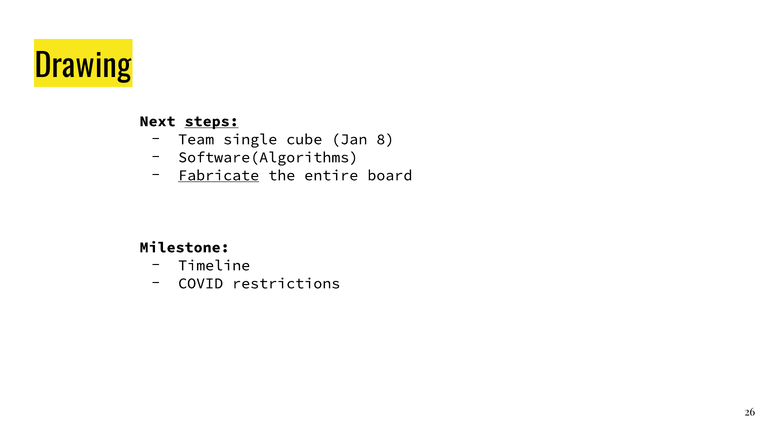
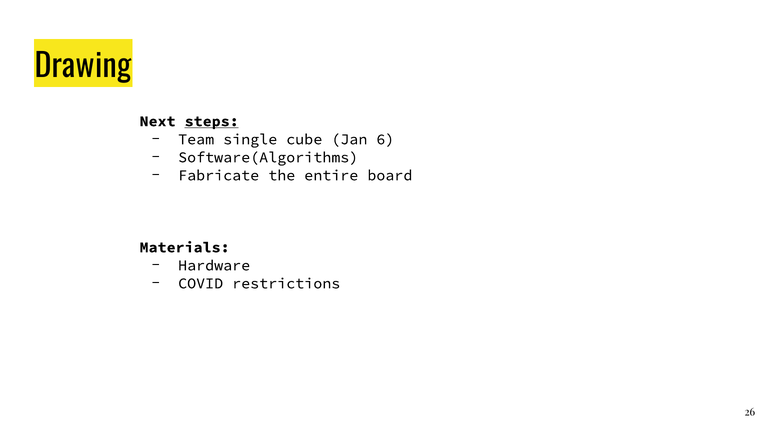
8: 8 -> 6
Fabricate underline: present -> none
Milestone: Milestone -> Materials
Timeline: Timeline -> Hardware
